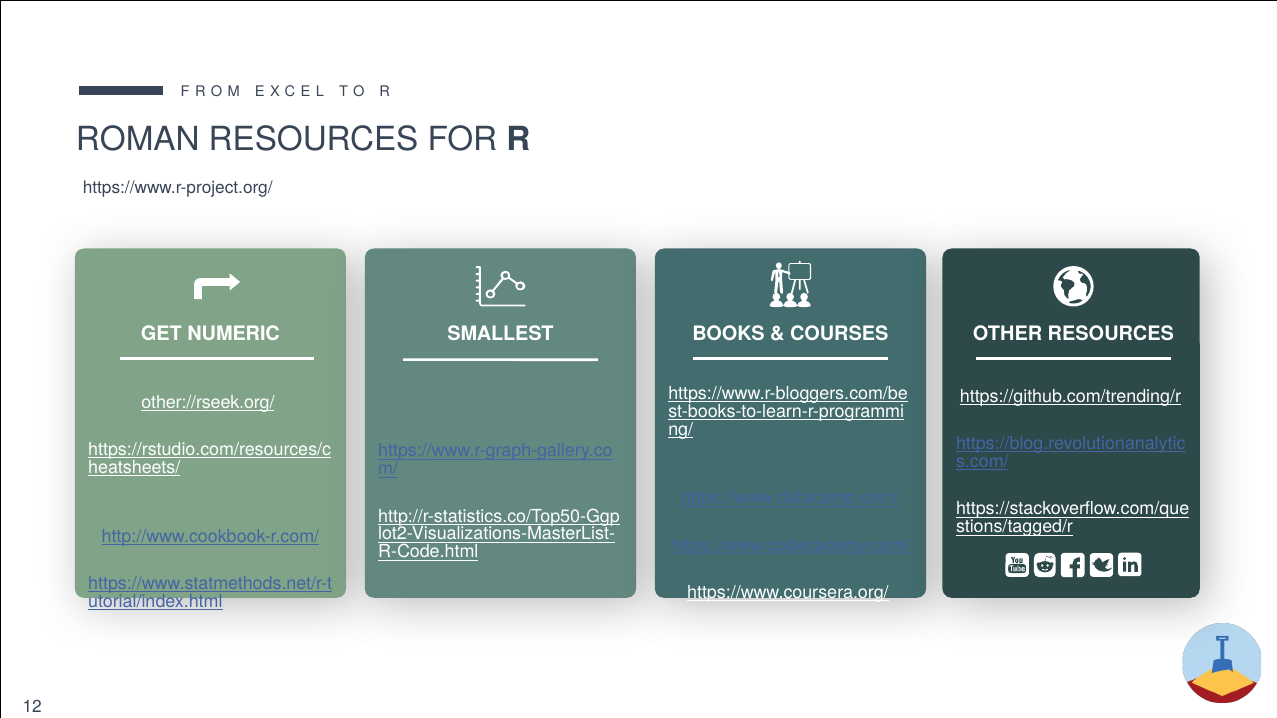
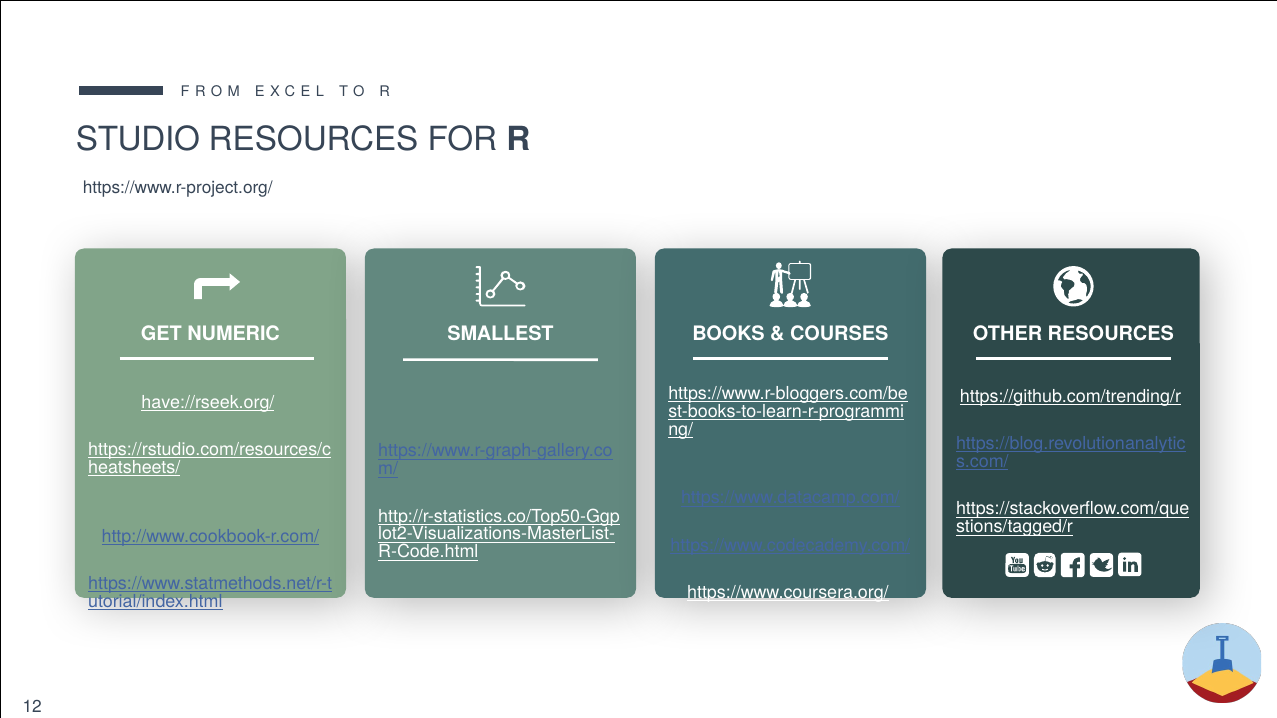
ROMAN: ROMAN -> STUDIO
other://rseek.org/: other://rseek.org/ -> have://rseek.org/
